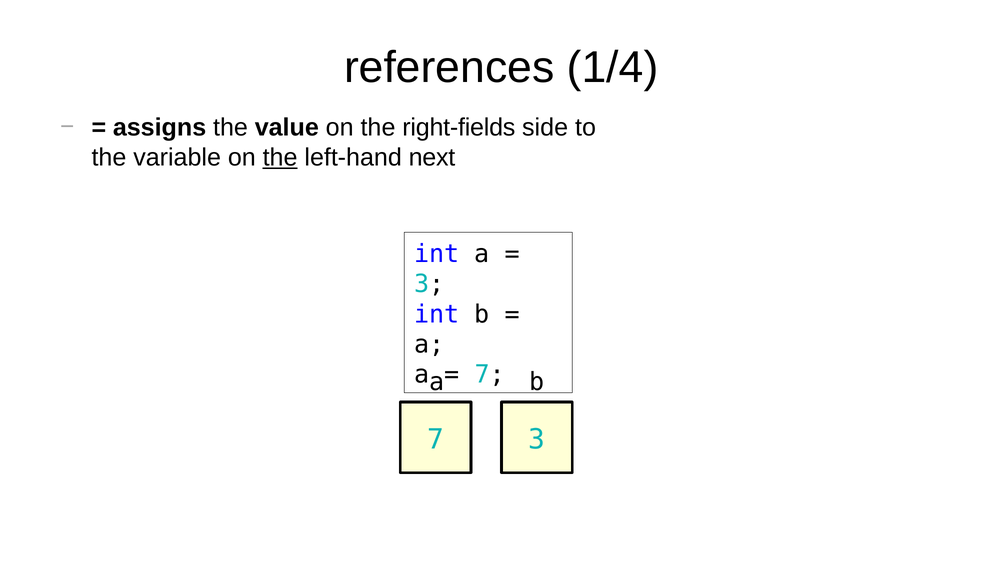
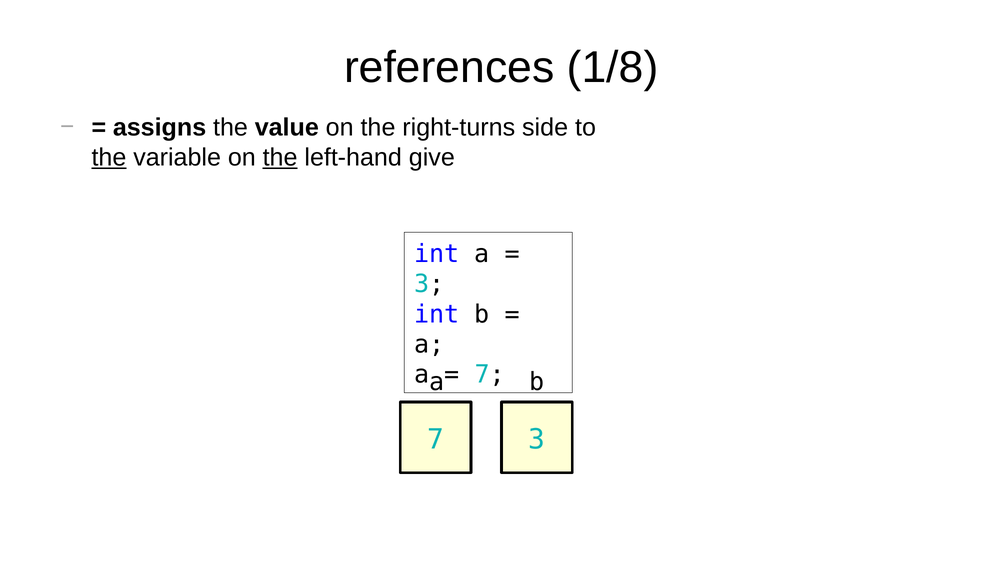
1/4: 1/4 -> 1/8
right-fields: right-fields -> right-turns
the at (109, 158) underline: none -> present
next: next -> give
